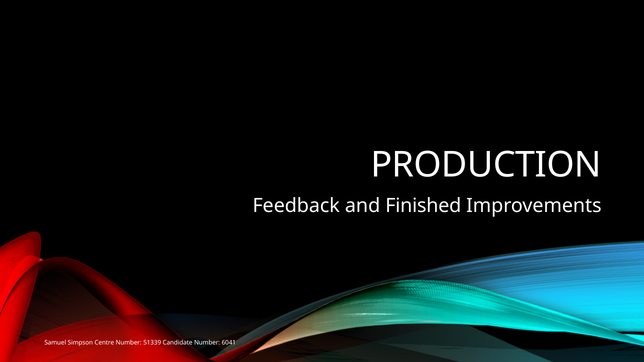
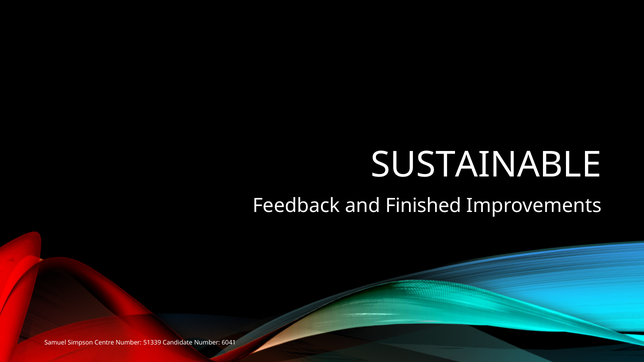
PRODUCTION: PRODUCTION -> SUSTAINABLE
